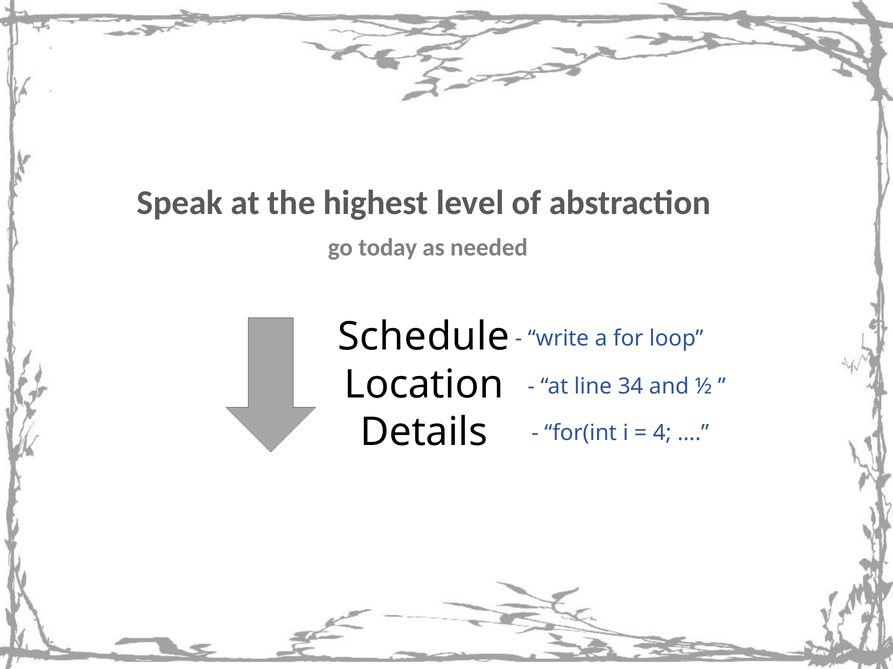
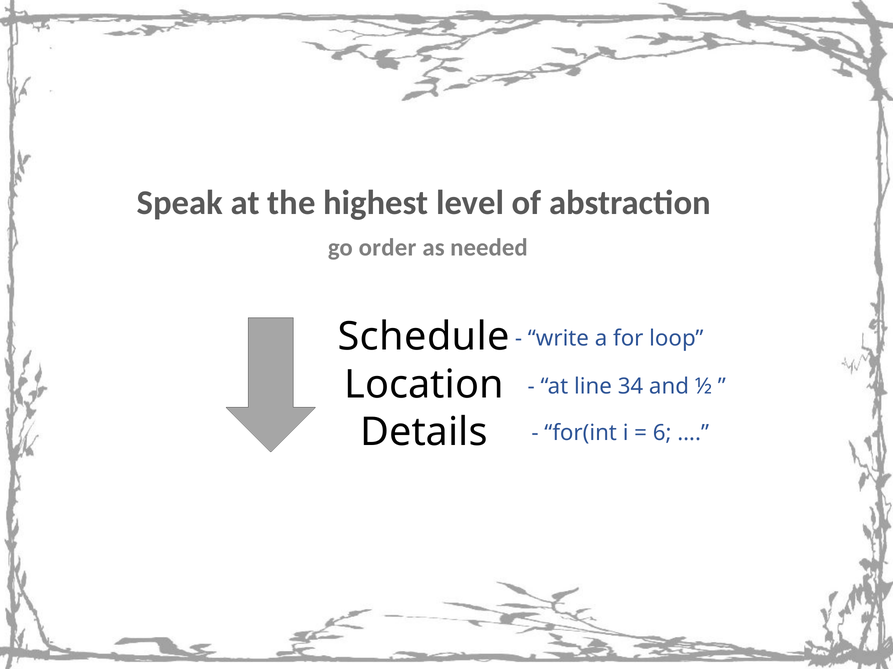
today: today -> order
4: 4 -> 6
